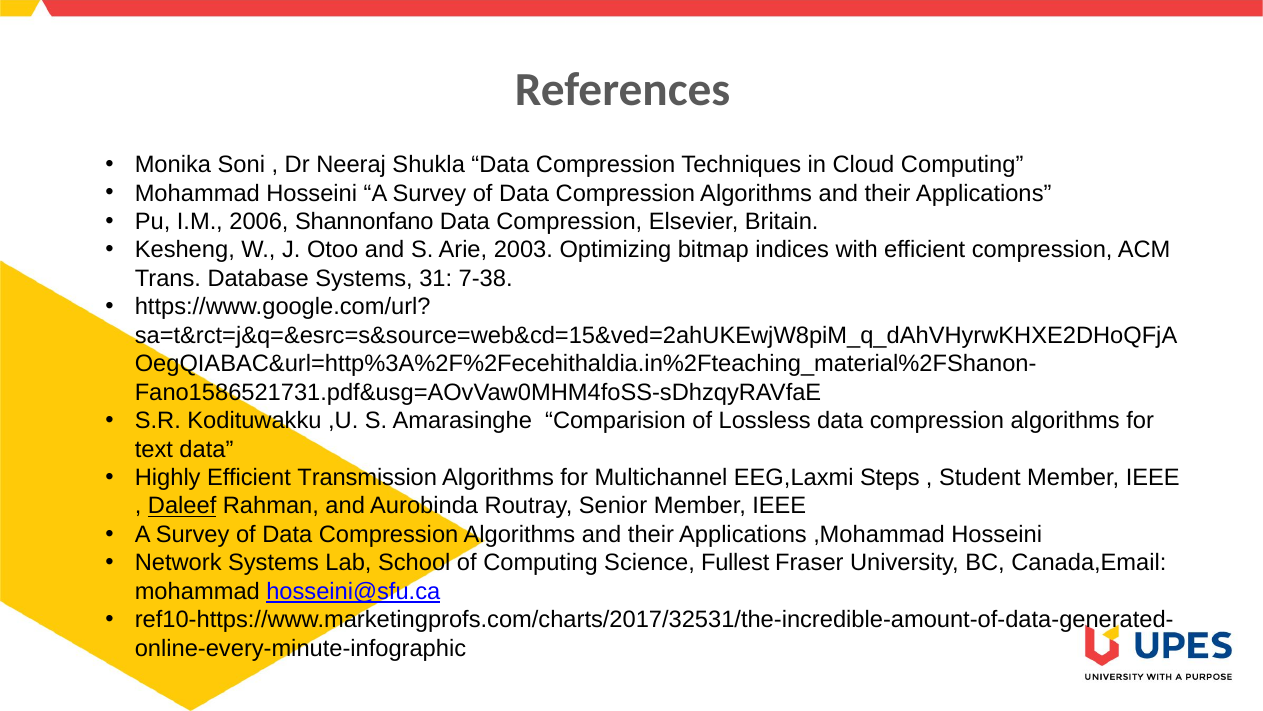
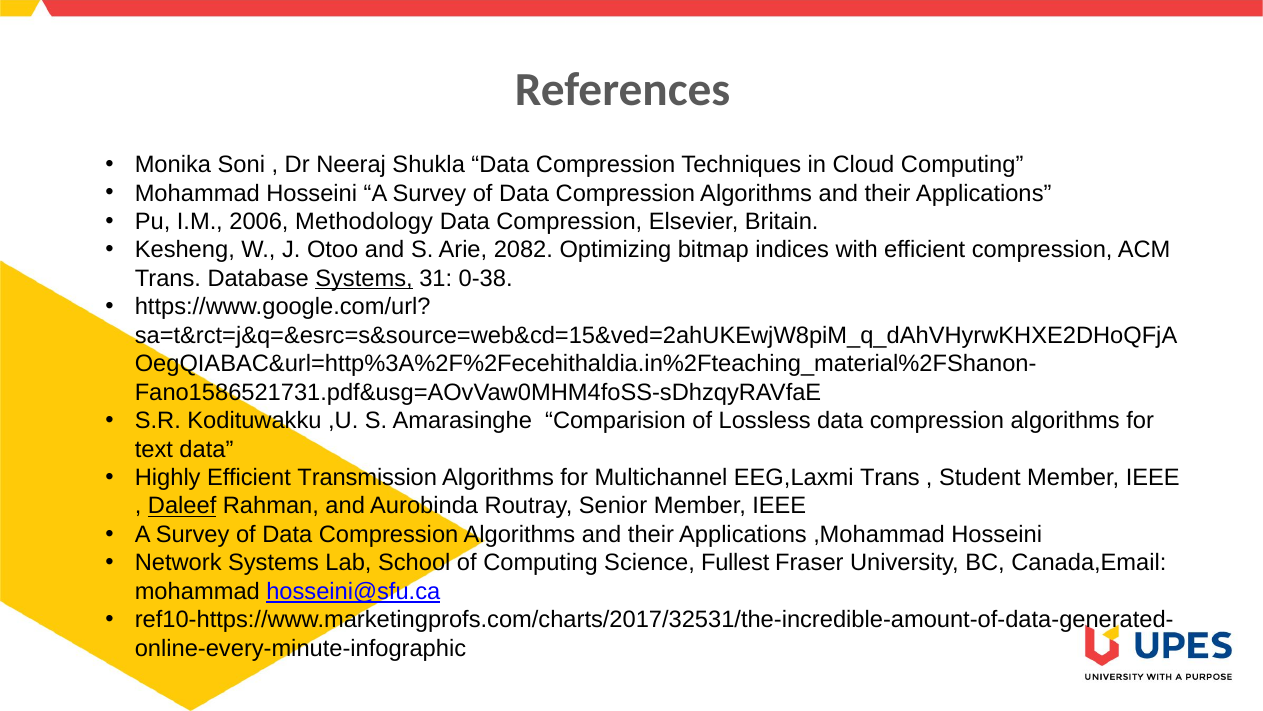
Shannonfano: Shannonfano -> Methodology
2003: 2003 -> 2082
Systems at (364, 278) underline: none -> present
7-38: 7-38 -> 0-38
EEG,Laxmi Steps: Steps -> Trans
